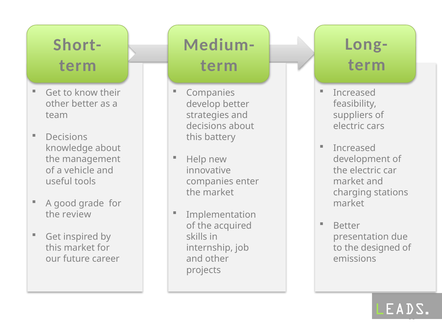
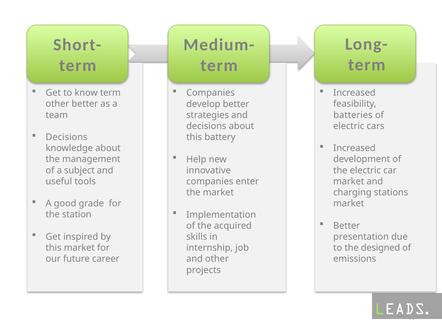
know their: their -> term
suppliers: suppliers -> batteries
vehicle: vehicle -> subject
review: review -> station
